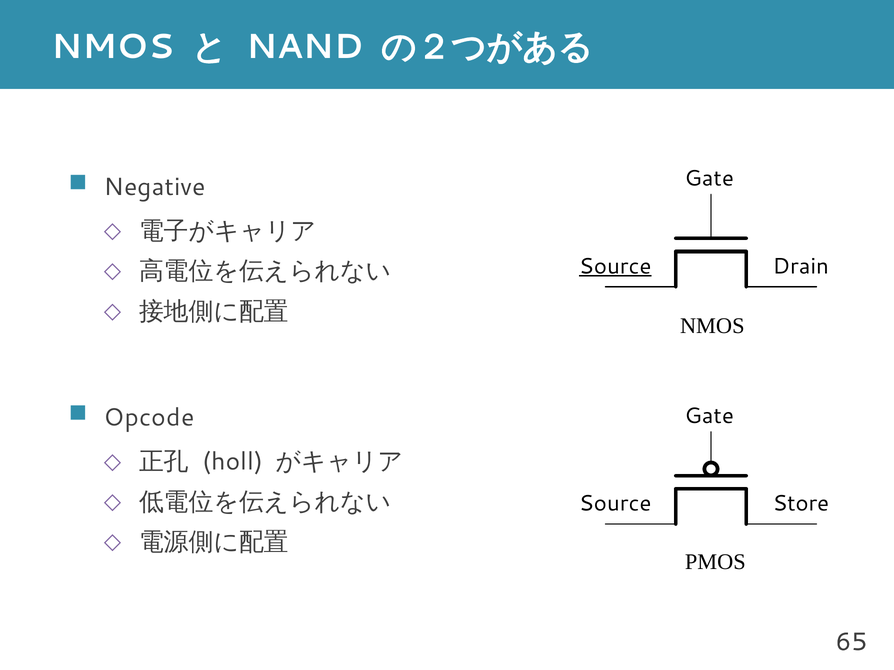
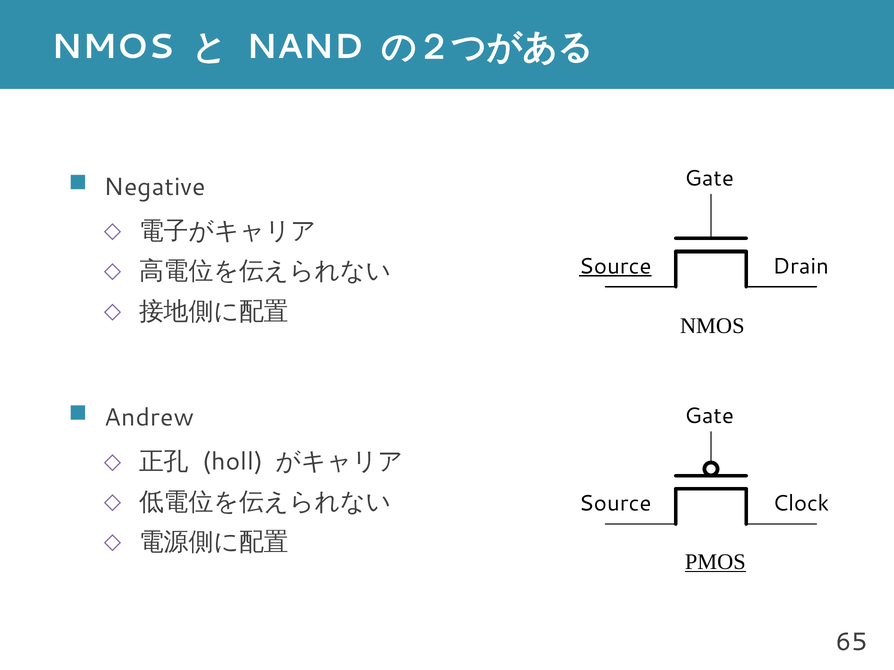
Opcode: Opcode -> Andrew
Store: Store -> Clock
PMOS underline: none -> present
